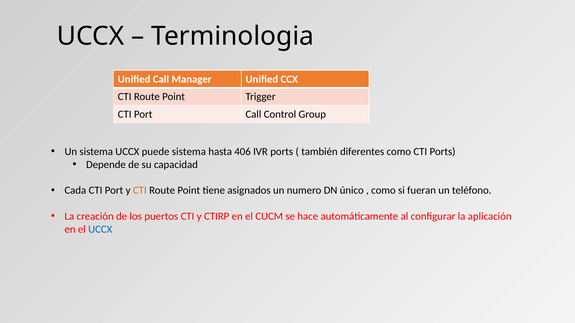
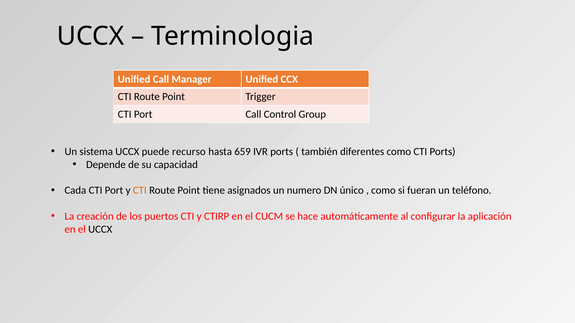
puede sistema: sistema -> recurso
406: 406 -> 659
UCCX at (100, 229) colour: blue -> black
